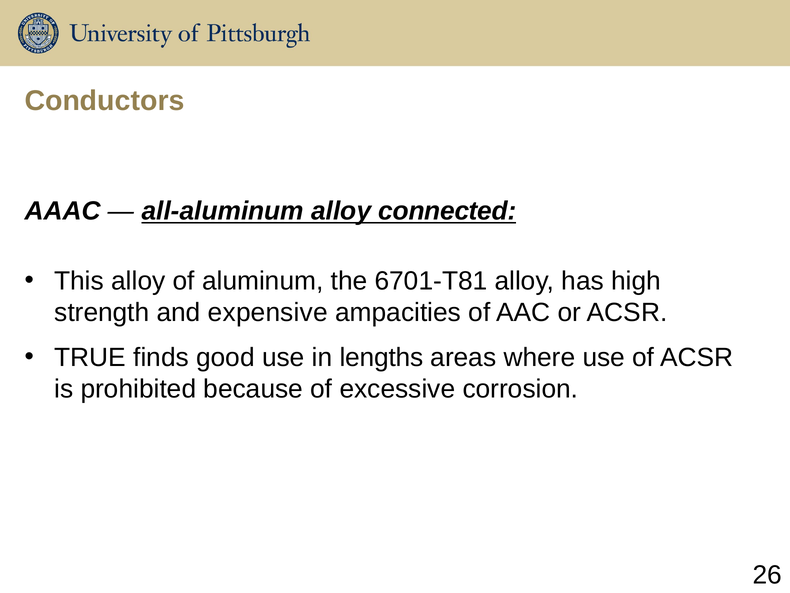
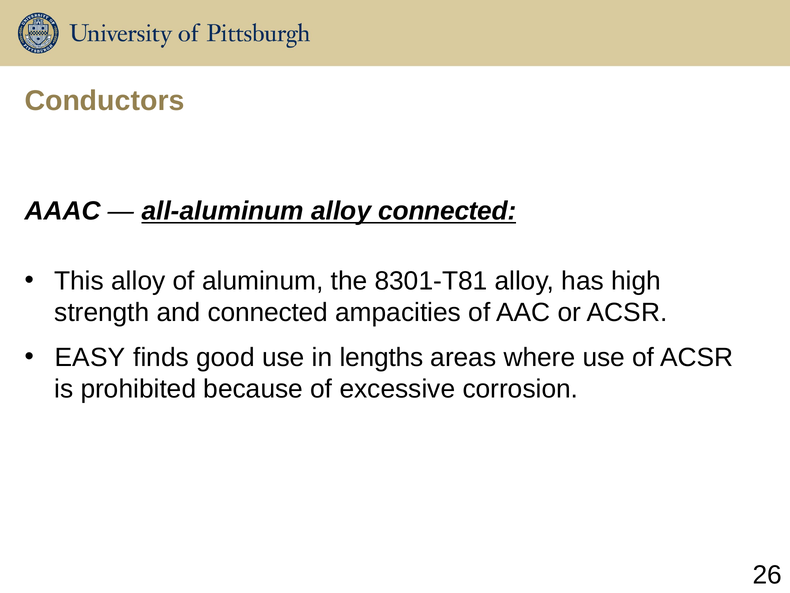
6701-T81: 6701-T81 -> 8301-T81
and expensive: expensive -> connected
TRUE: TRUE -> EASY
